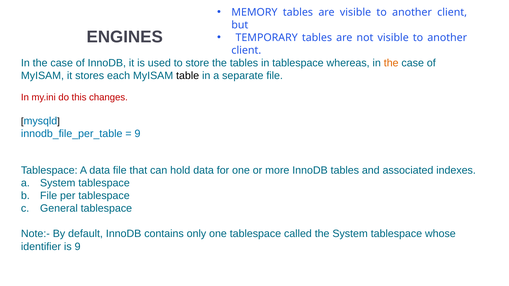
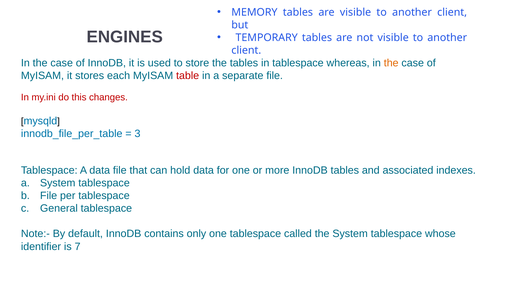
table colour: black -> red
9 at (137, 134): 9 -> 3
is 9: 9 -> 7
